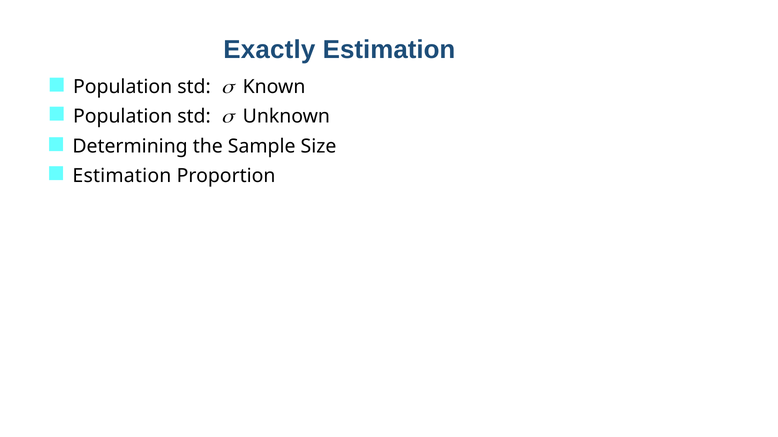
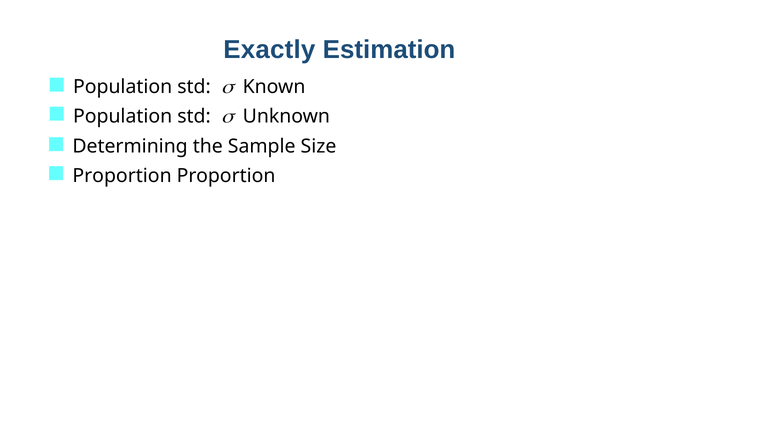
Estimation at (122, 176): Estimation -> Proportion
